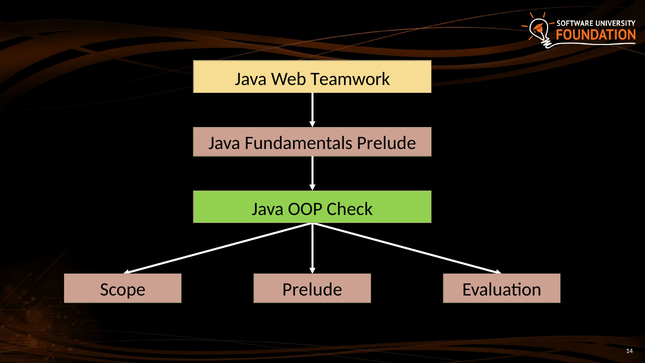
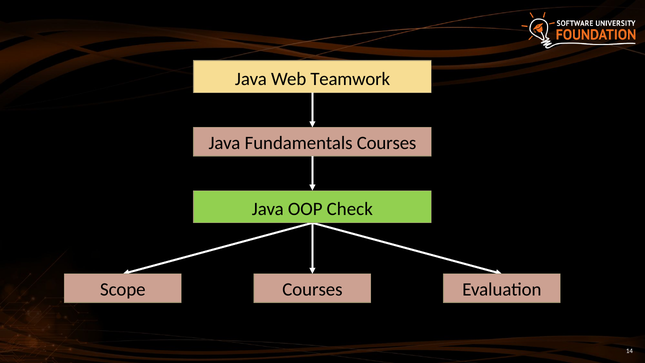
Fundamentals Prelude: Prelude -> Courses
Prelude at (312, 289): Prelude -> Courses
